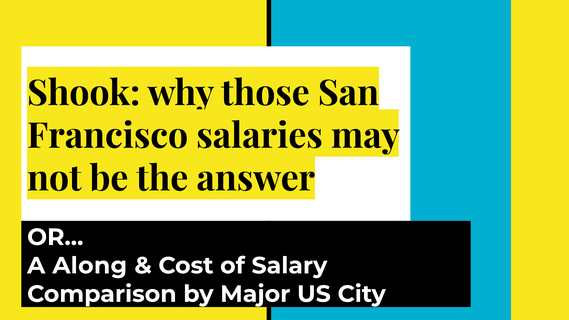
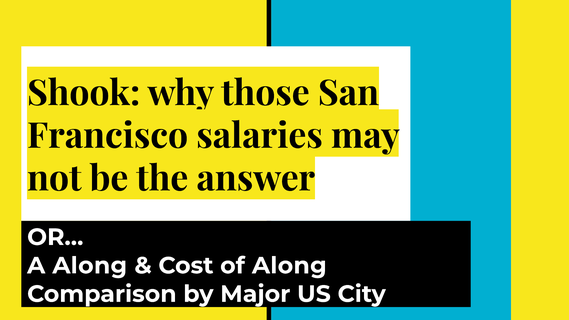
of Salary: Salary -> Along
